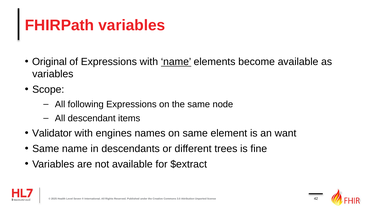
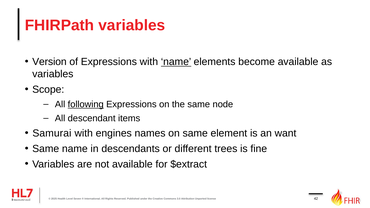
Original: Original -> Version
following underline: none -> present
Validator: Validator -> Samurai
